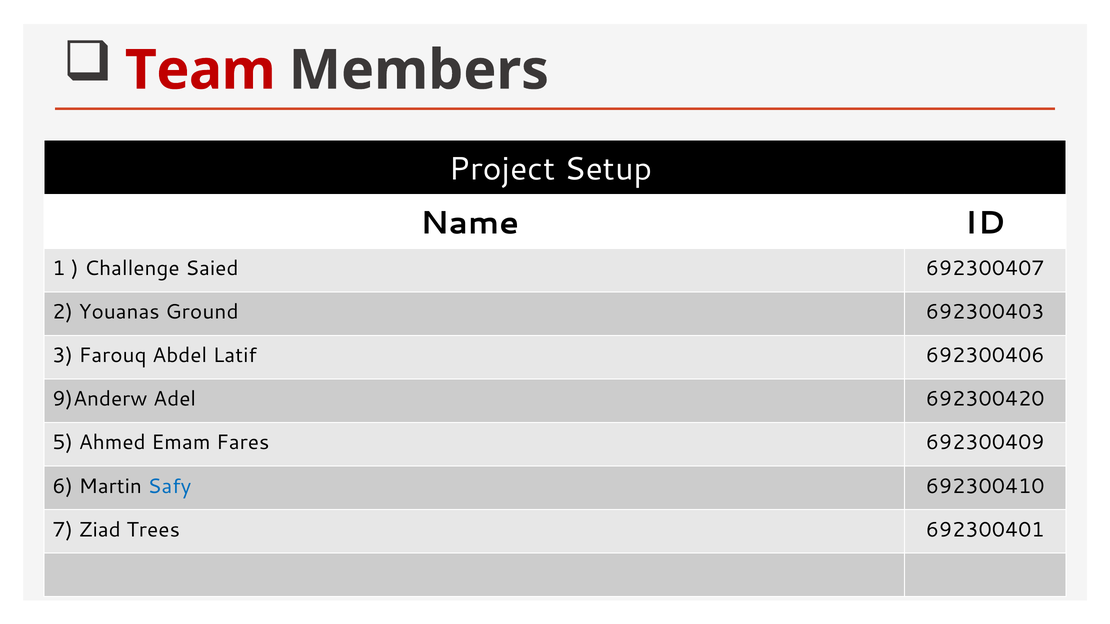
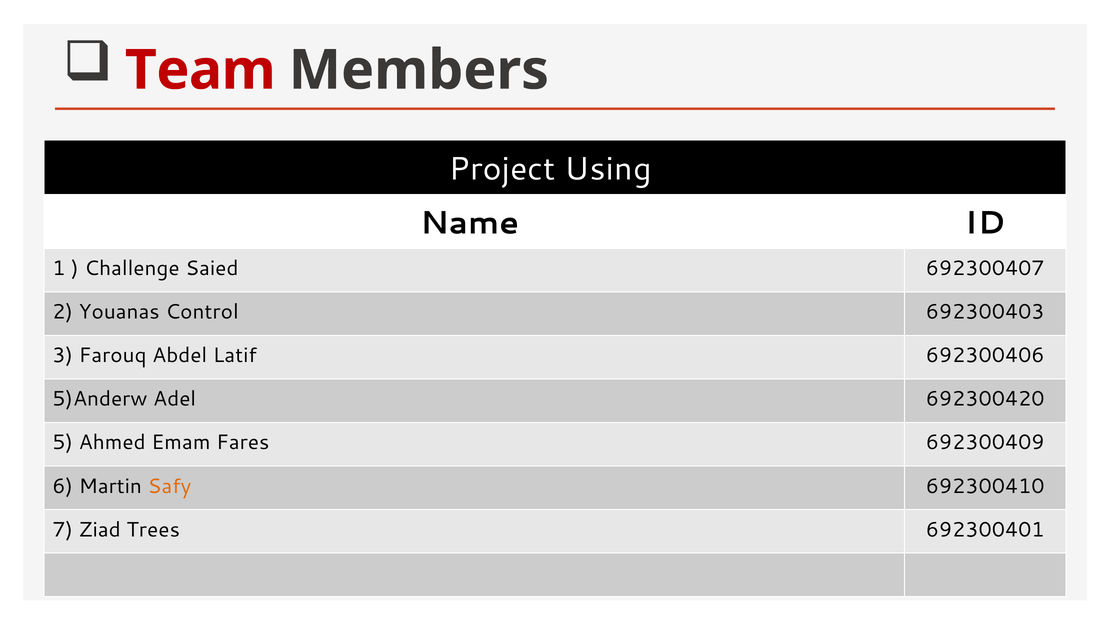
Setup: Setup -> Using
Ground: Ground -> Control
9)Anderw: 9)Anderw -> 5)Anderw
Safy colour: blue -> orange
